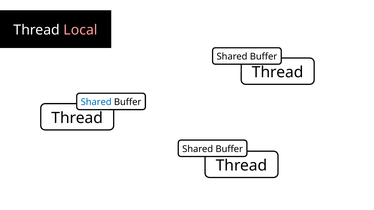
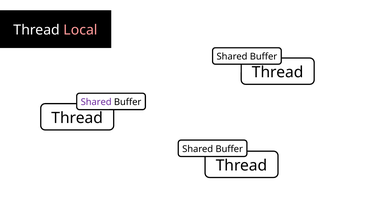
Shared at (96, 102) colour: blue -> purple
